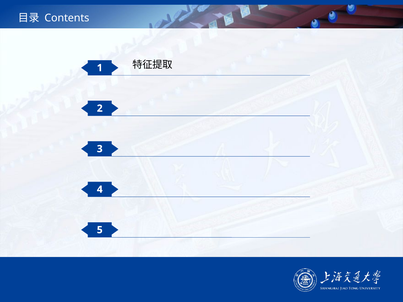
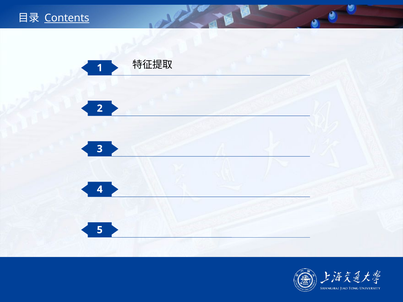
Contents underline: none -> present
